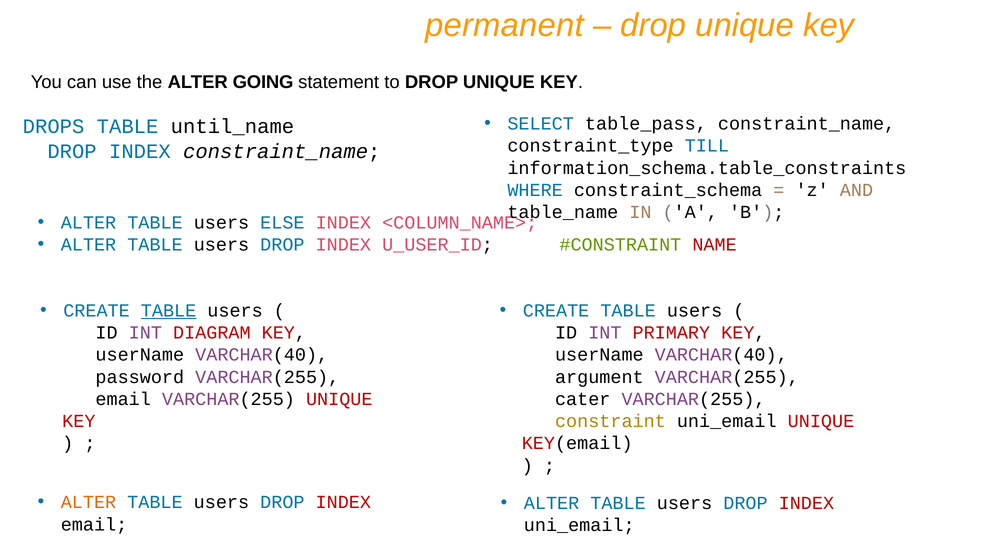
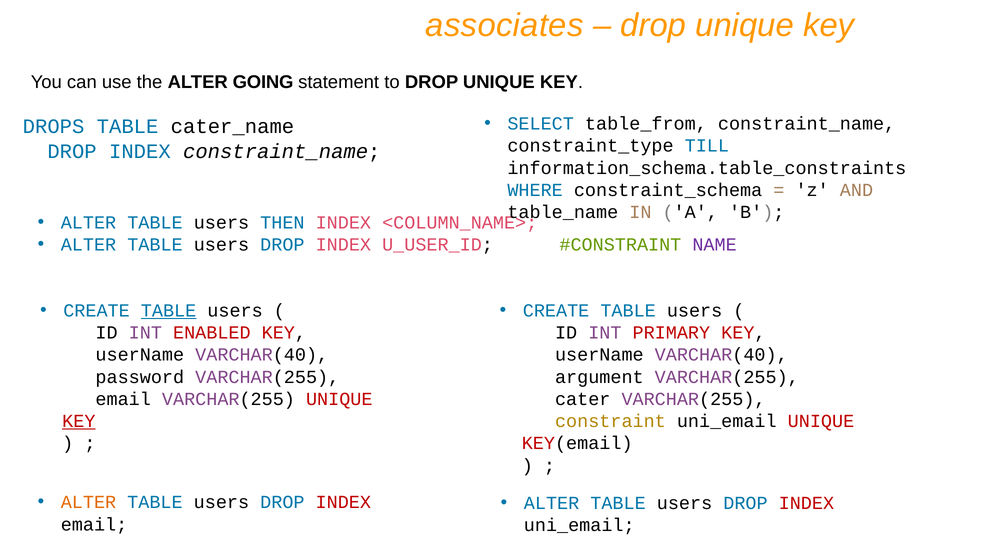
permanent: permanent -> associates
table_pass: table_pass -> table_from
until_name: until_name -> cater_name
ELSE: ELSE -> THEN
NAME colour: red -> purple
DIAGRAM: DIAGRAM -> ENABLED
KEY at (79, 421) underline: none -> present
